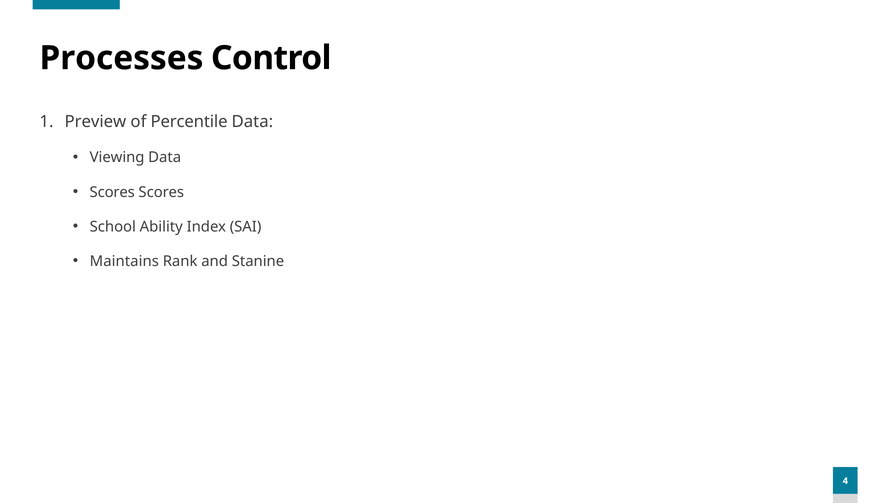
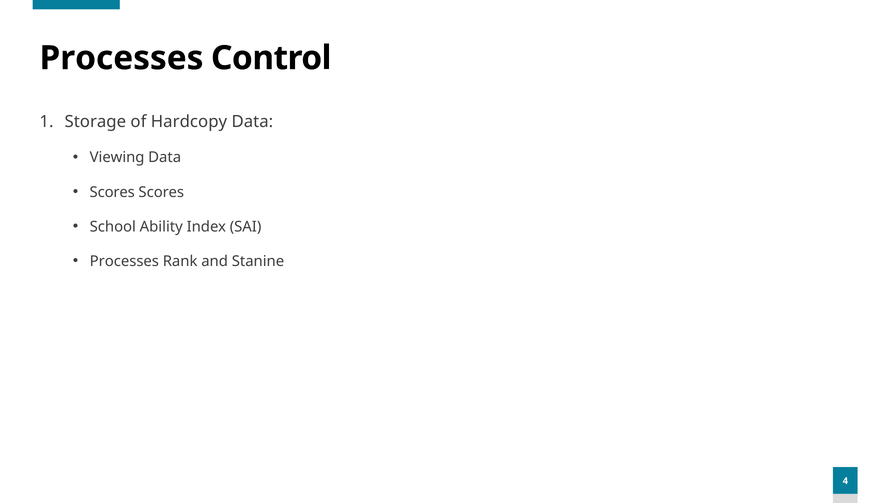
Preview: Preview -> Storage
Percentile: Percentile -> Hardcopy
Maintains at (124, 261): Maintains -> Processes
